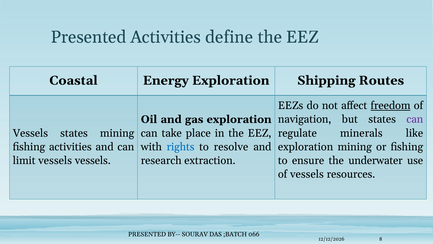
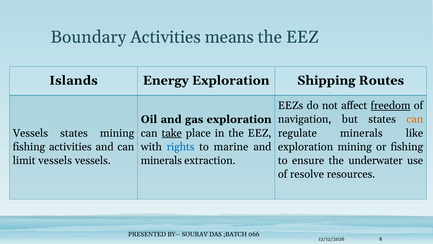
Presented at (89, 37): Presented -> Boundary
define: define -> means
Coastal: Coastal -> Islands
can at (415, 119) colour: purple -> orange
take underline: none -> present
resolve: resolve -> marine
research at (161, 160): research -> minerals
of vessels: vessels -> resolve
